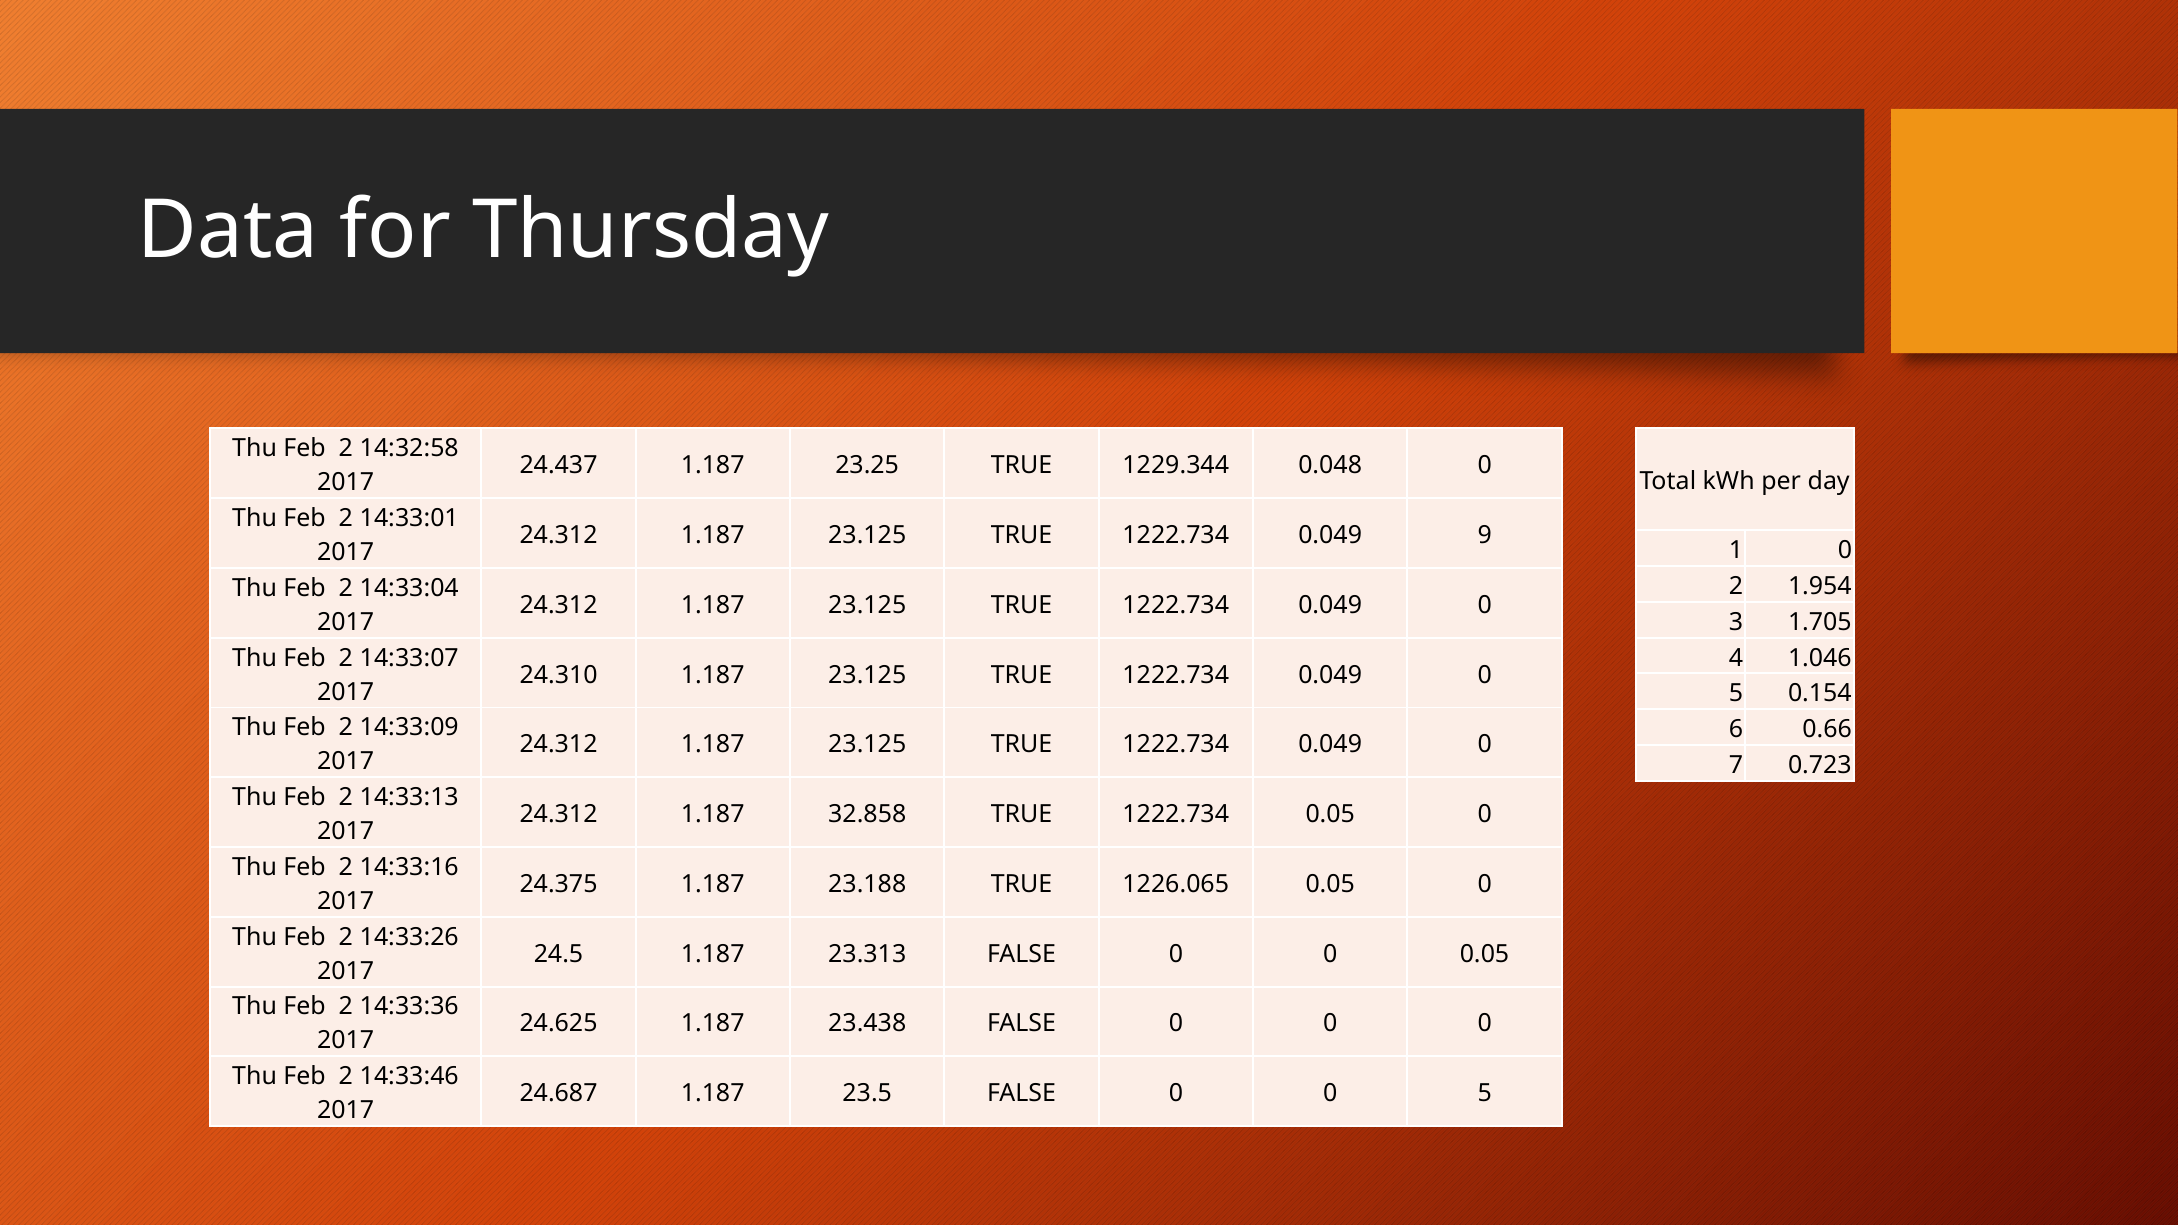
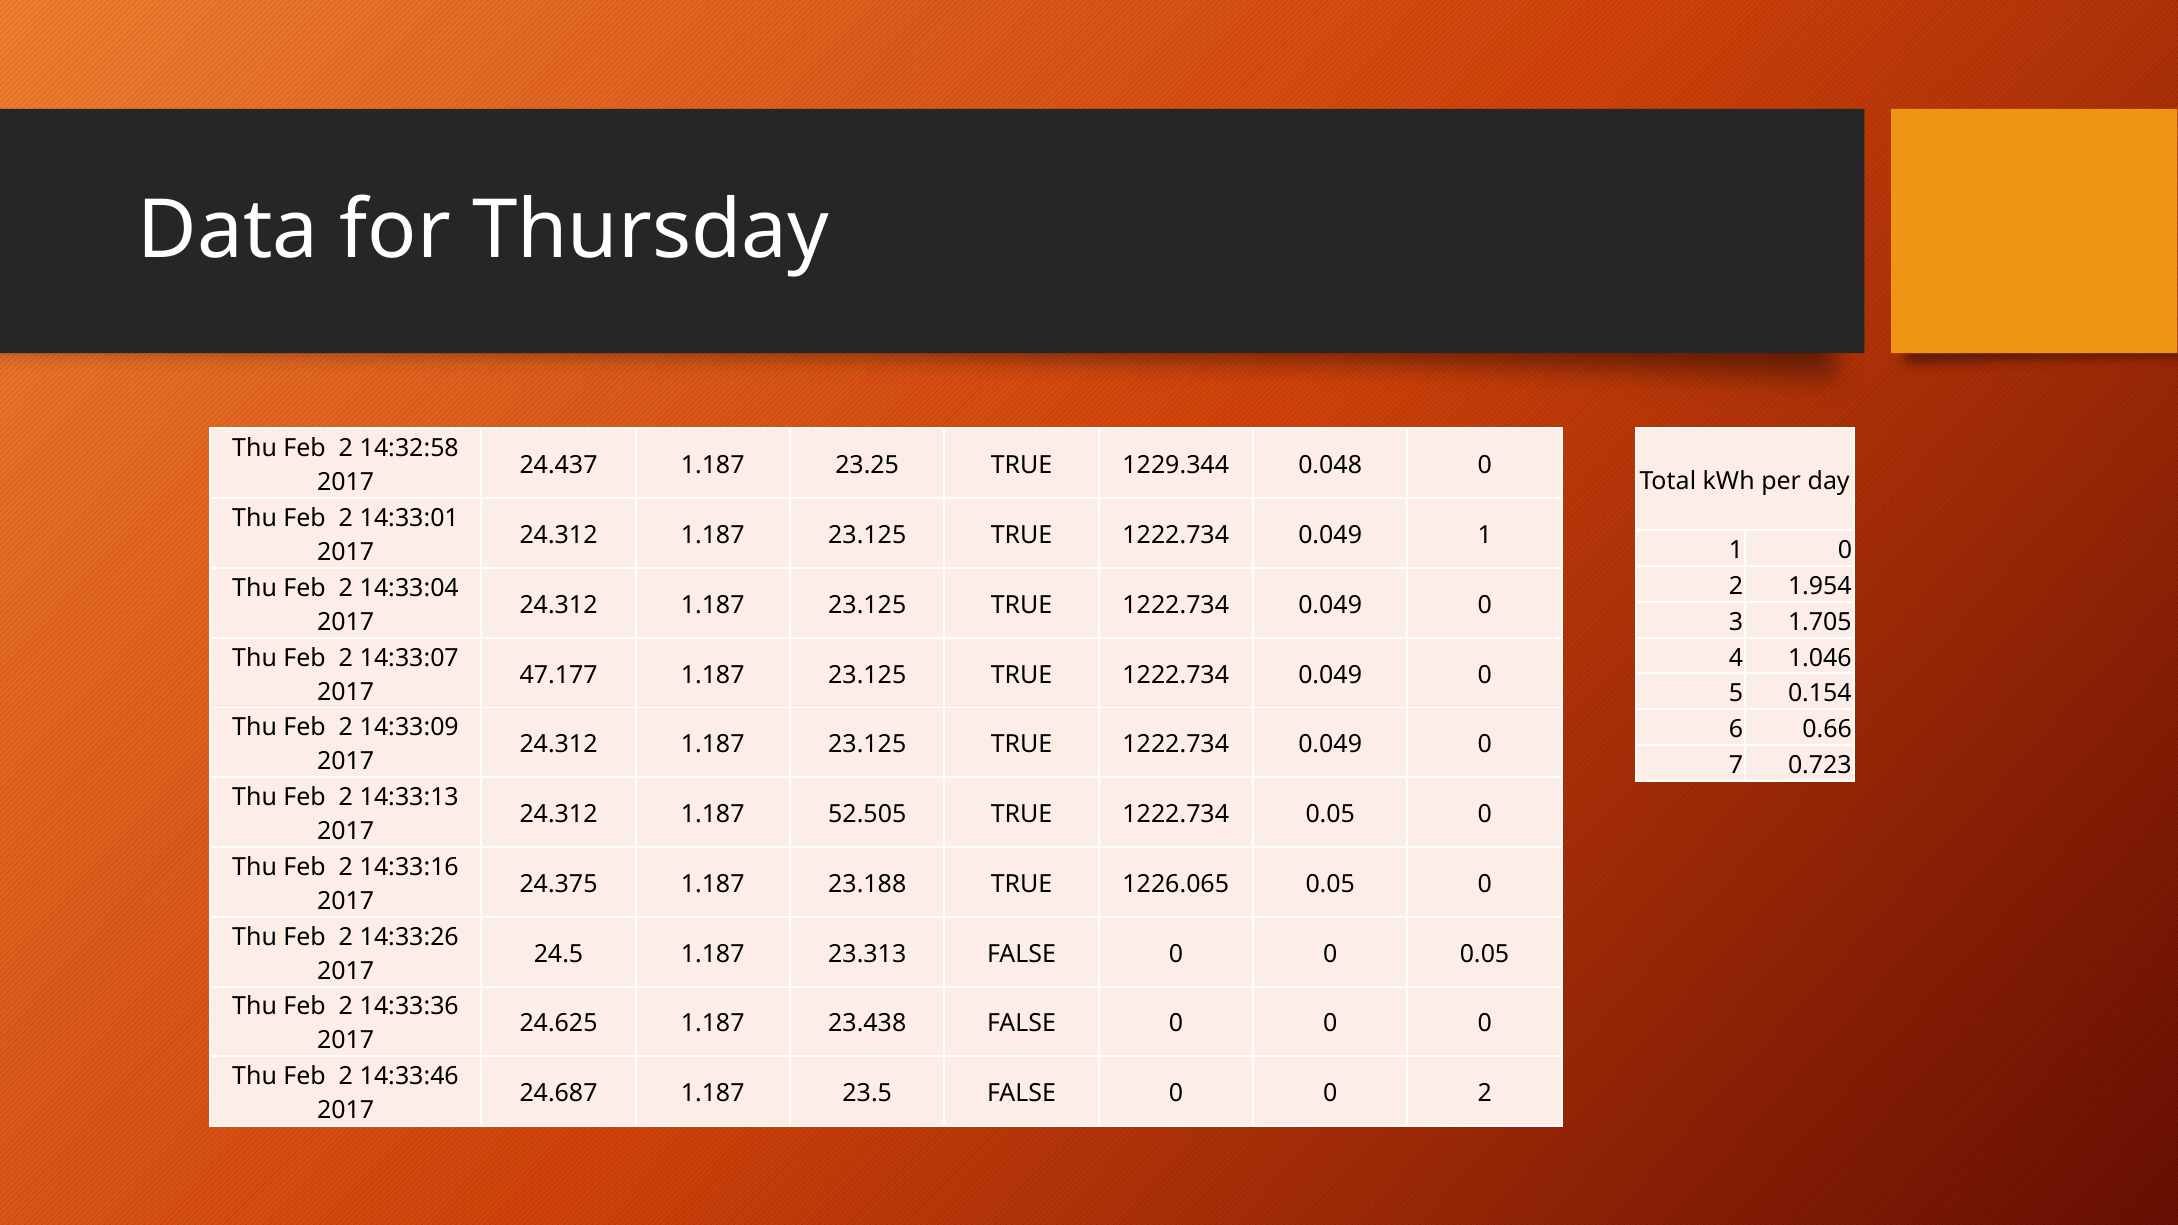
0.049 9: 9 -> 1
24.310: 24.310 -> 47.177
32.858: 32.858 -> 52.505
0 0 5: 5 -> 2
